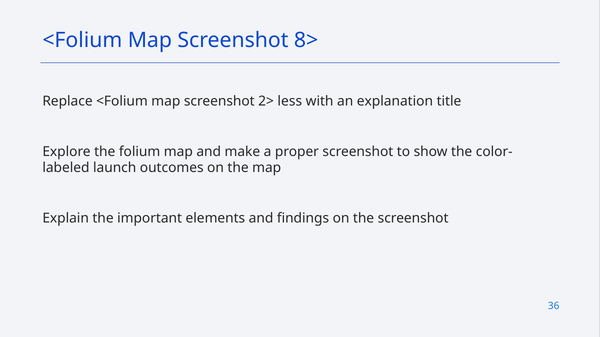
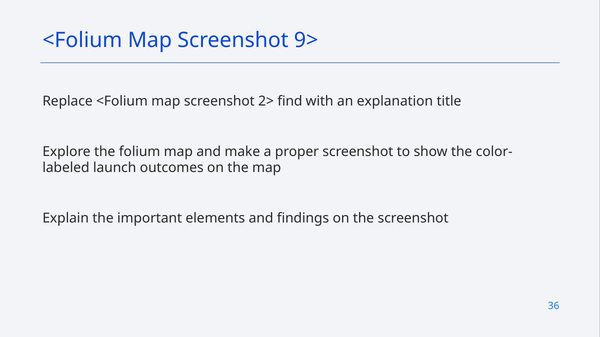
8>: 8> -> 9>
less: less -> find
